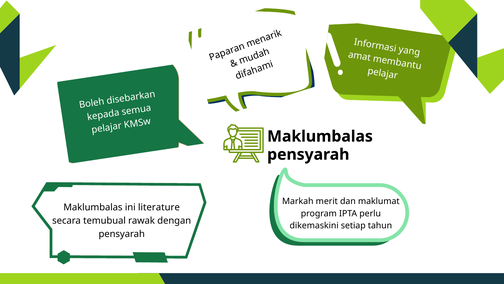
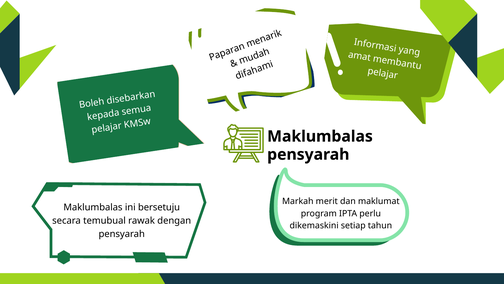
literature: literature -> bersetuju
